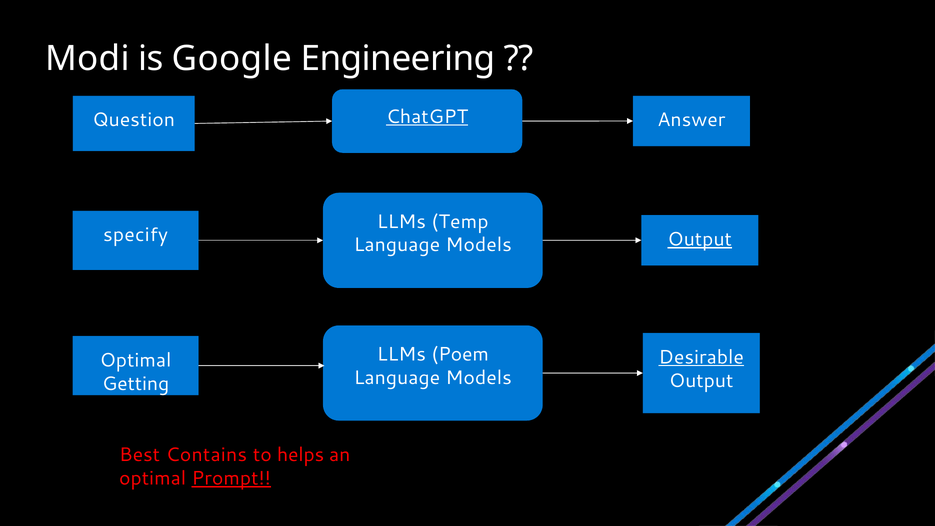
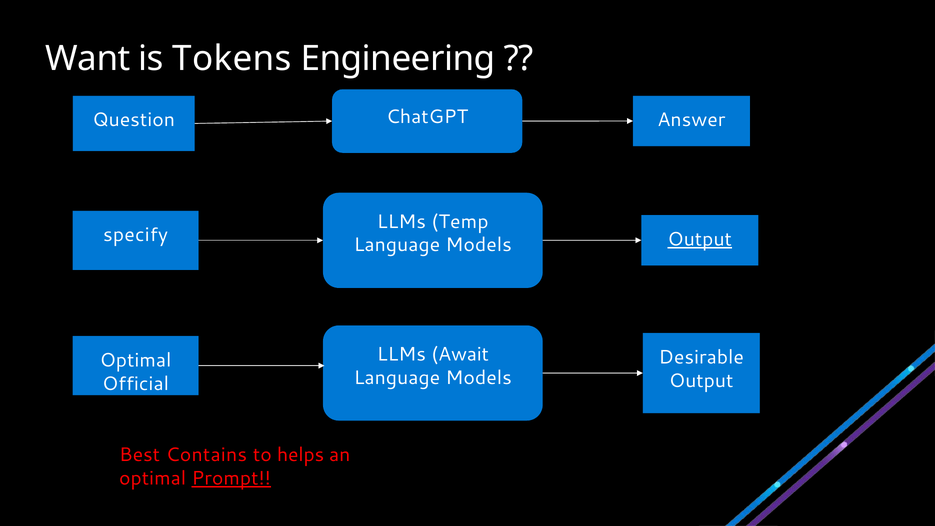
Modi: Modi -> Want
Google: Google -> Tokens
ChatGPT underline: present -> none
Poem: Poem -> Await
Desirable underline: present -> none
Getting: Getting -> Official
